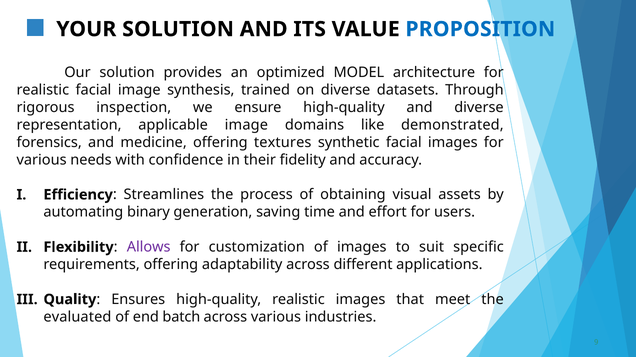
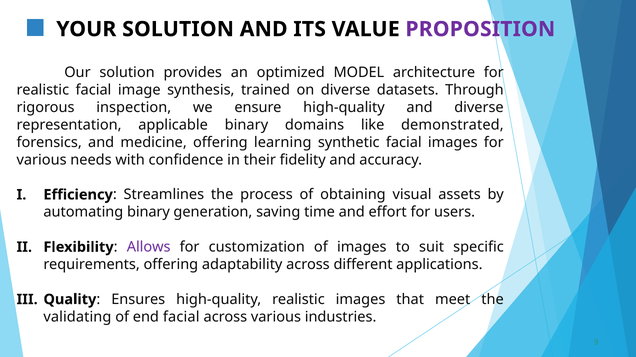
PROPOSITION colour: blue -> purple
applicable image: image -> binary
textures: textures -> learning
evaluated: evaluated -> validating
end batch: batch -> facial
